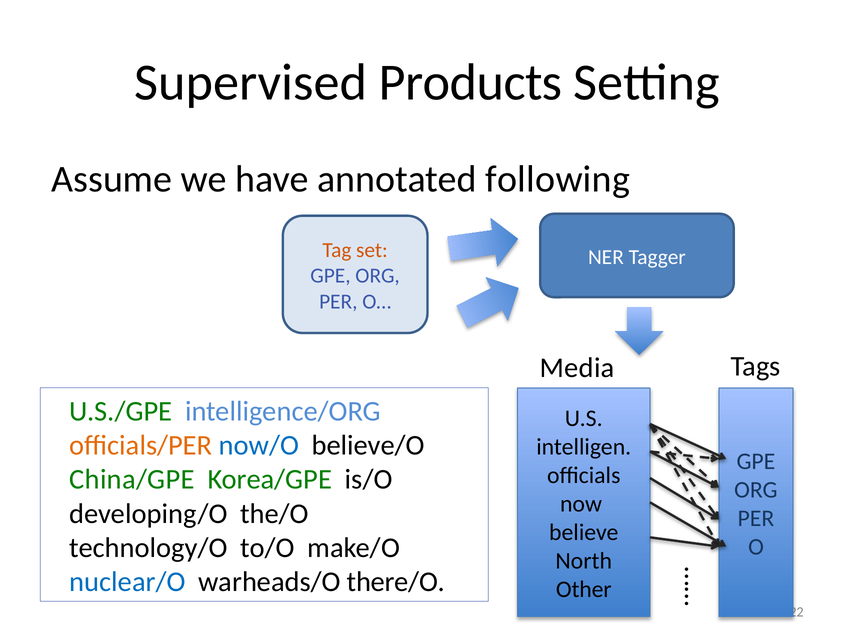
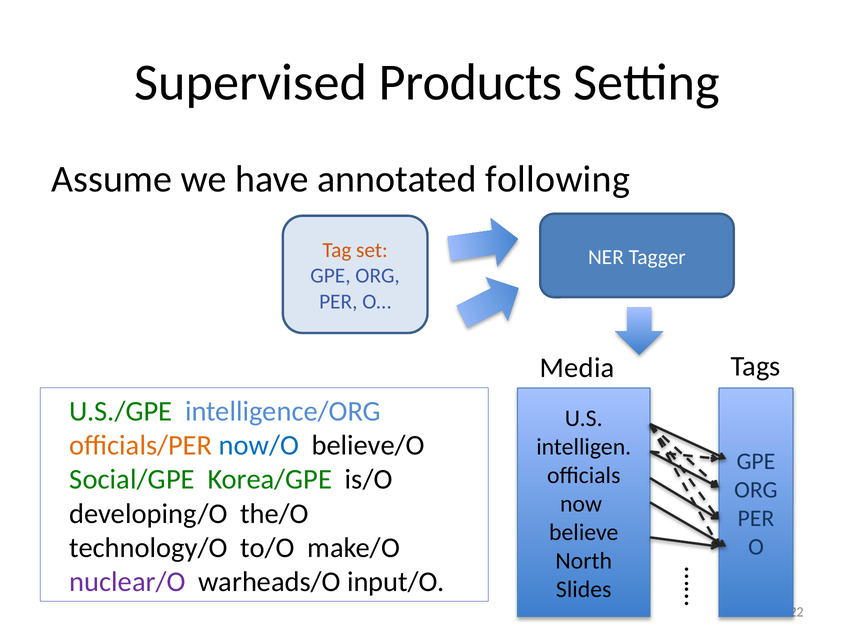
China/GPE: China/GPE -> Social/GPE
nuclear/O colour: blue -> purple
there/O: there/O -> input/O
Other: Other -> Slides
